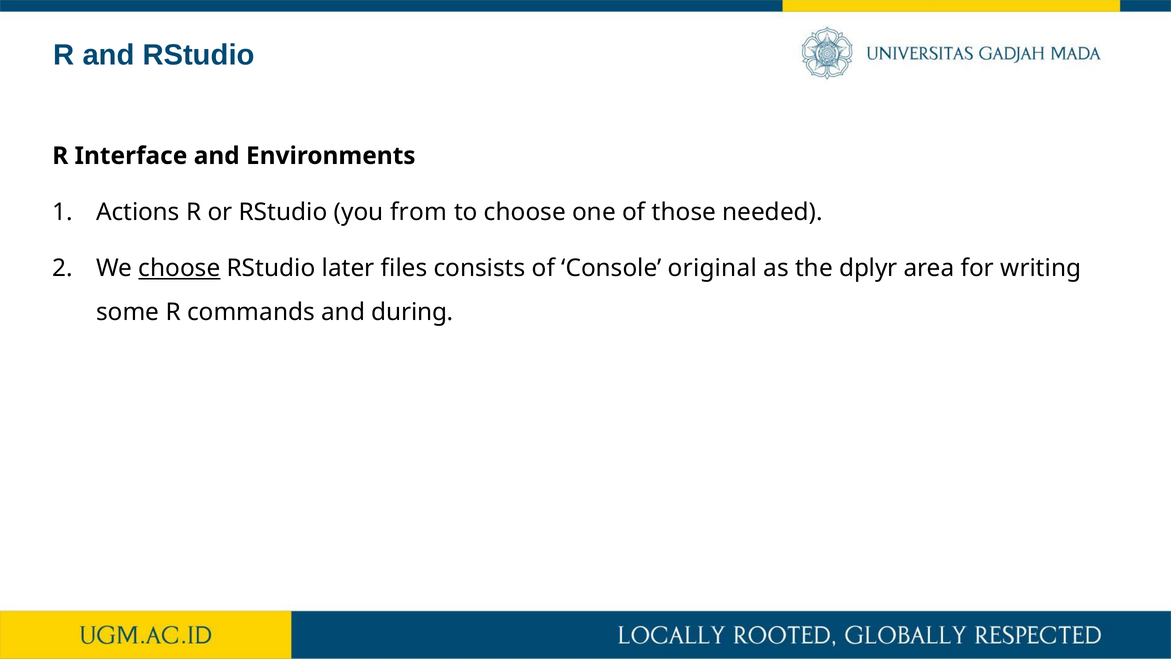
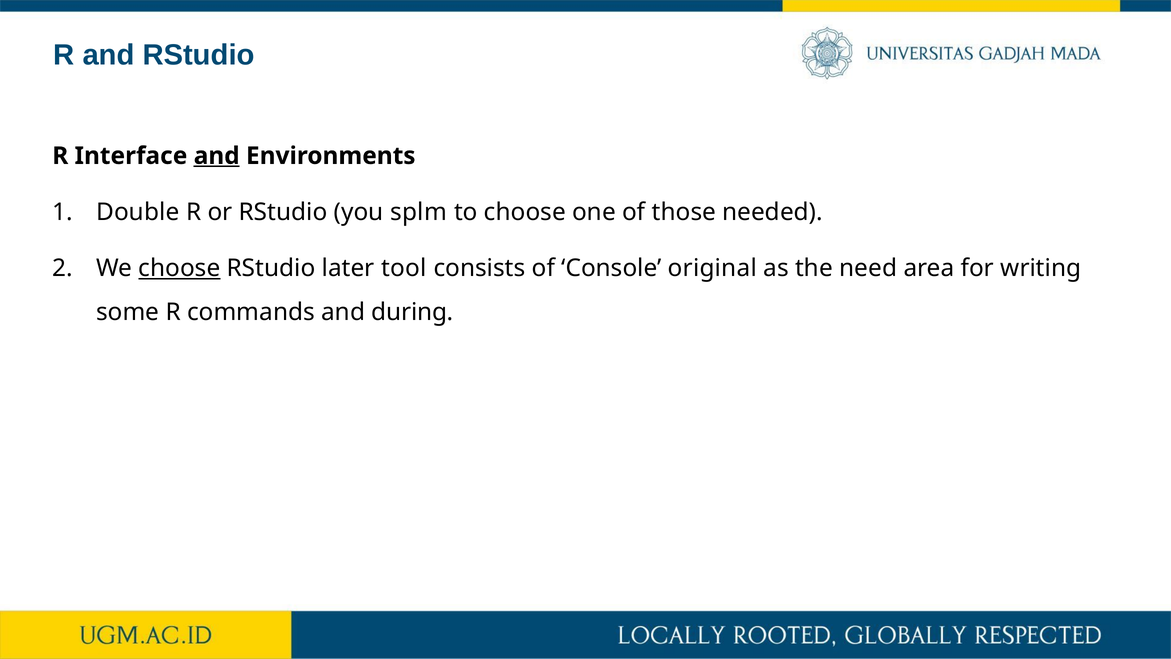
and at (217, 156) underline: none -> present
Actions: Actions -> Double
from: from -> splm
files: files -> tool
dplyr: dplyr -> need
